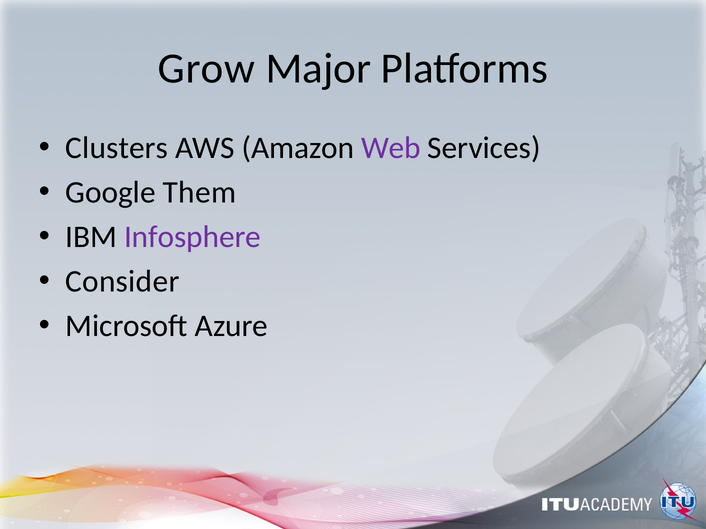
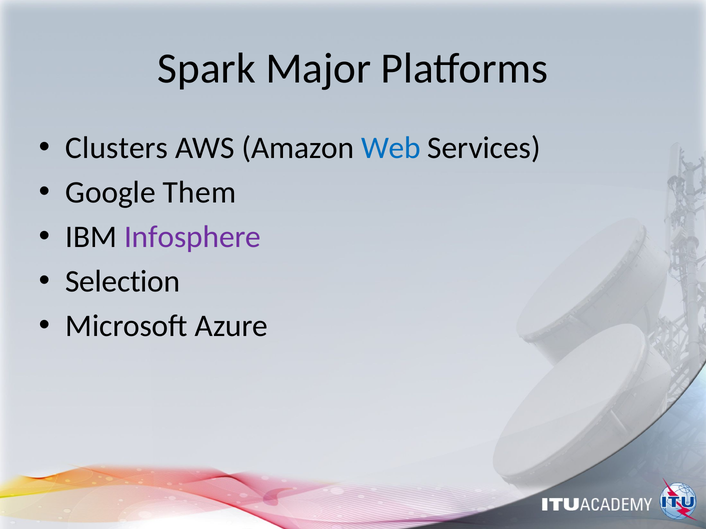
Grow: Grow -> Spark
Web colour: purple -> blue
Consider: Consider -> Selection
